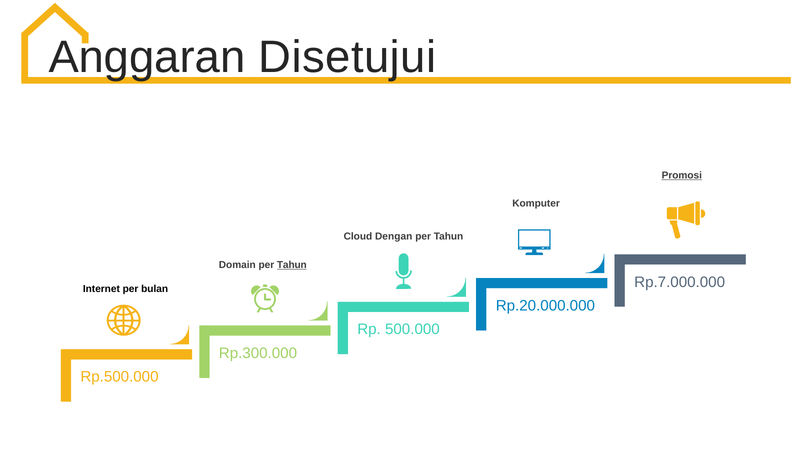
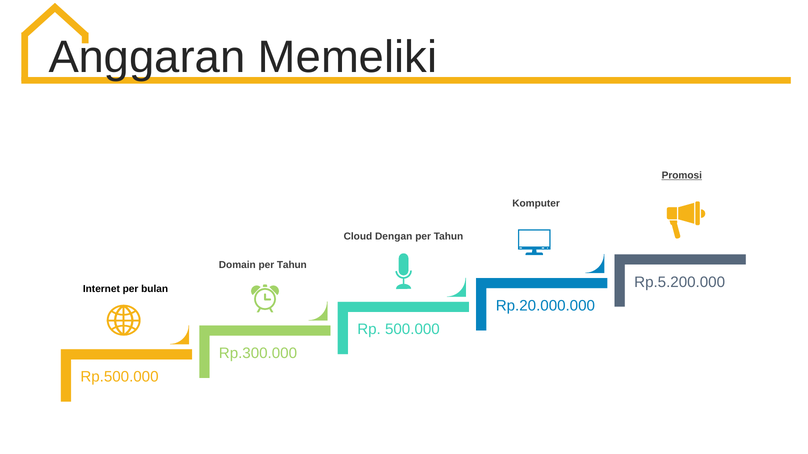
Disetujui: Disetujui -> Memeliki
Tahun at (292, 265) underline: present -> none
Rp.7.000.000: Rp.7.000.000 -> Rp.5.200.000
